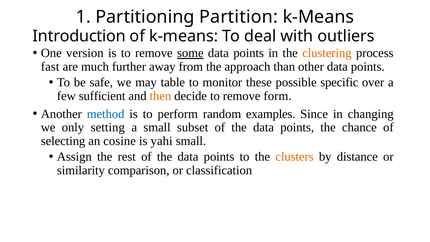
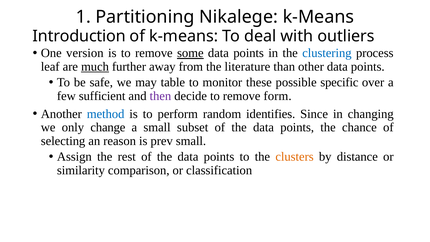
Partition: Partition -> Nikalege
clustering colour: orange -> blue
fast: fast -> leaf
much underline: none -> present
approach: approach -> literature
then colour: orange -> purple
examples: examples -> identifies
setting: setting -> change
cosine: cosine -> reason
yahi: yahi -> prev
